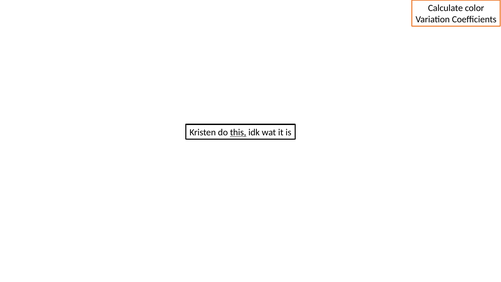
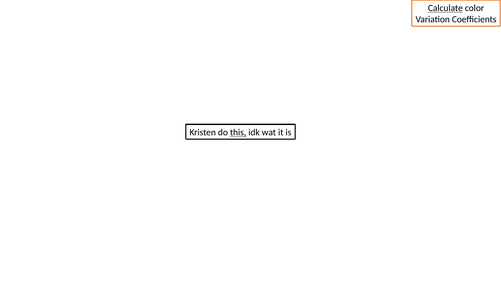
Calculate underline: none -> present
